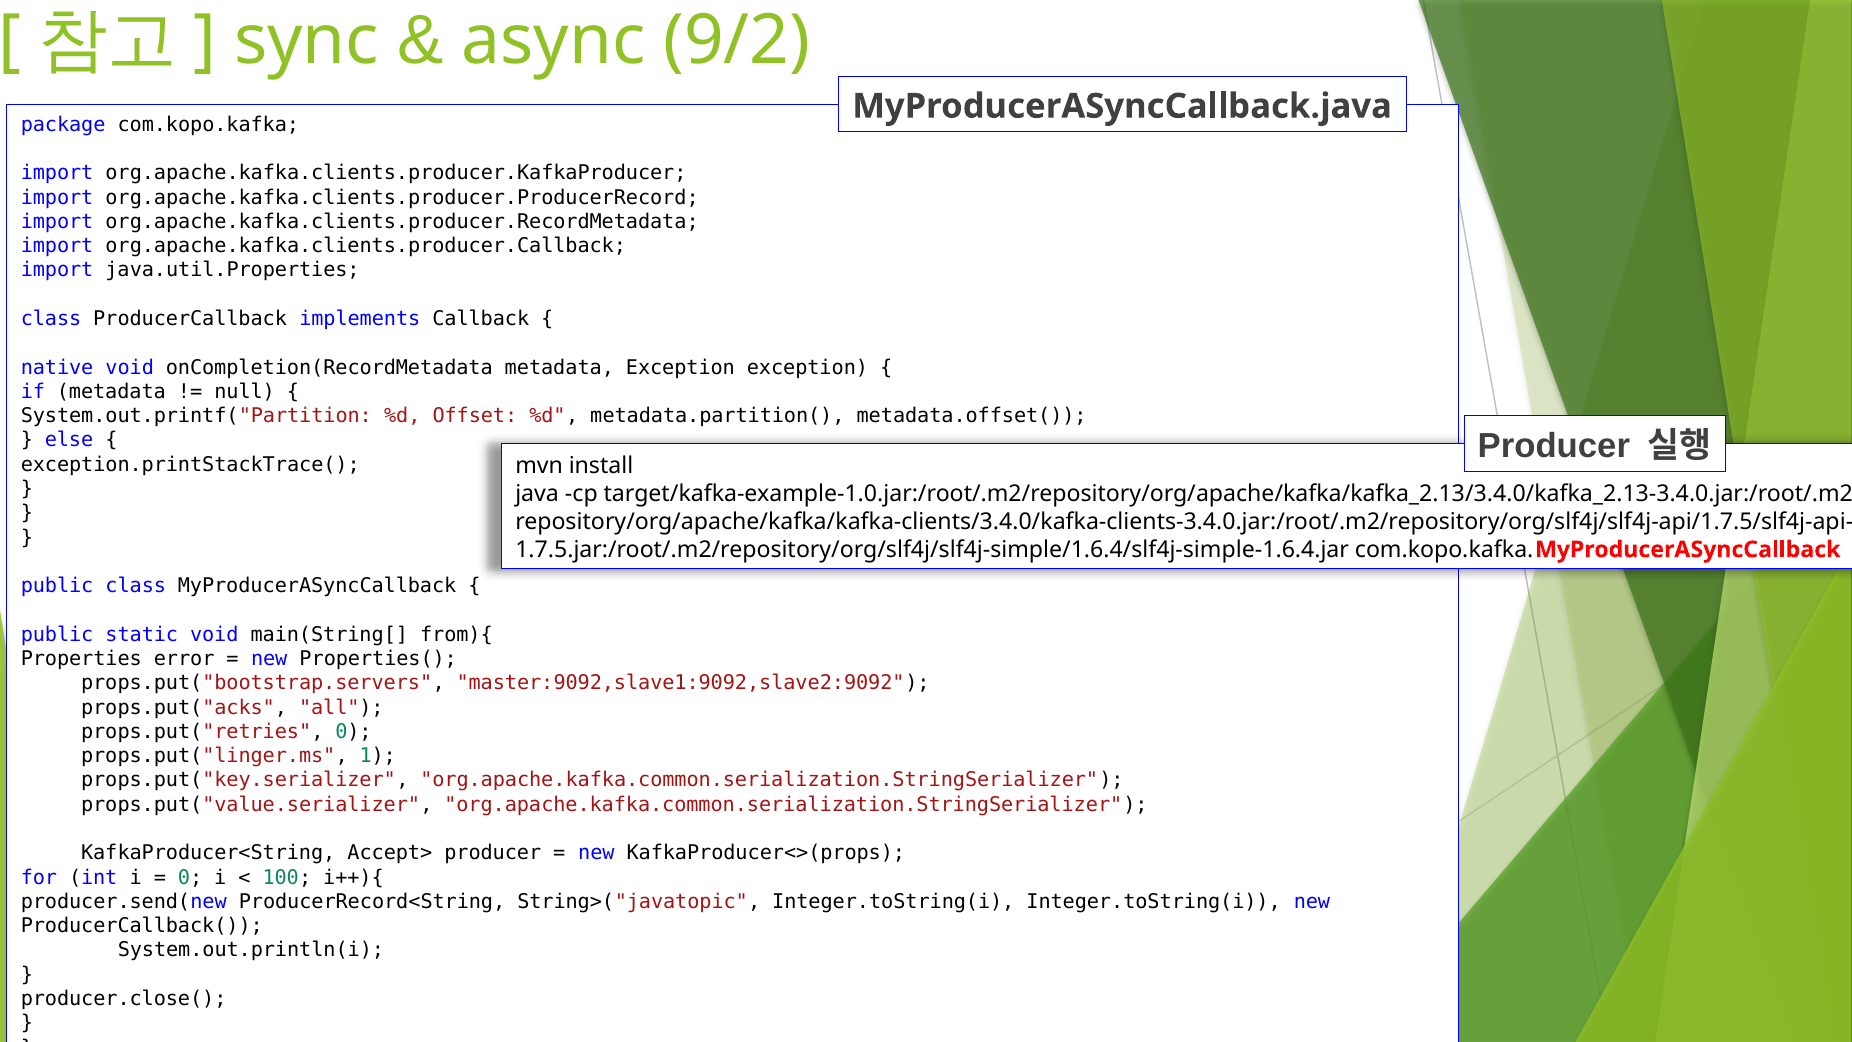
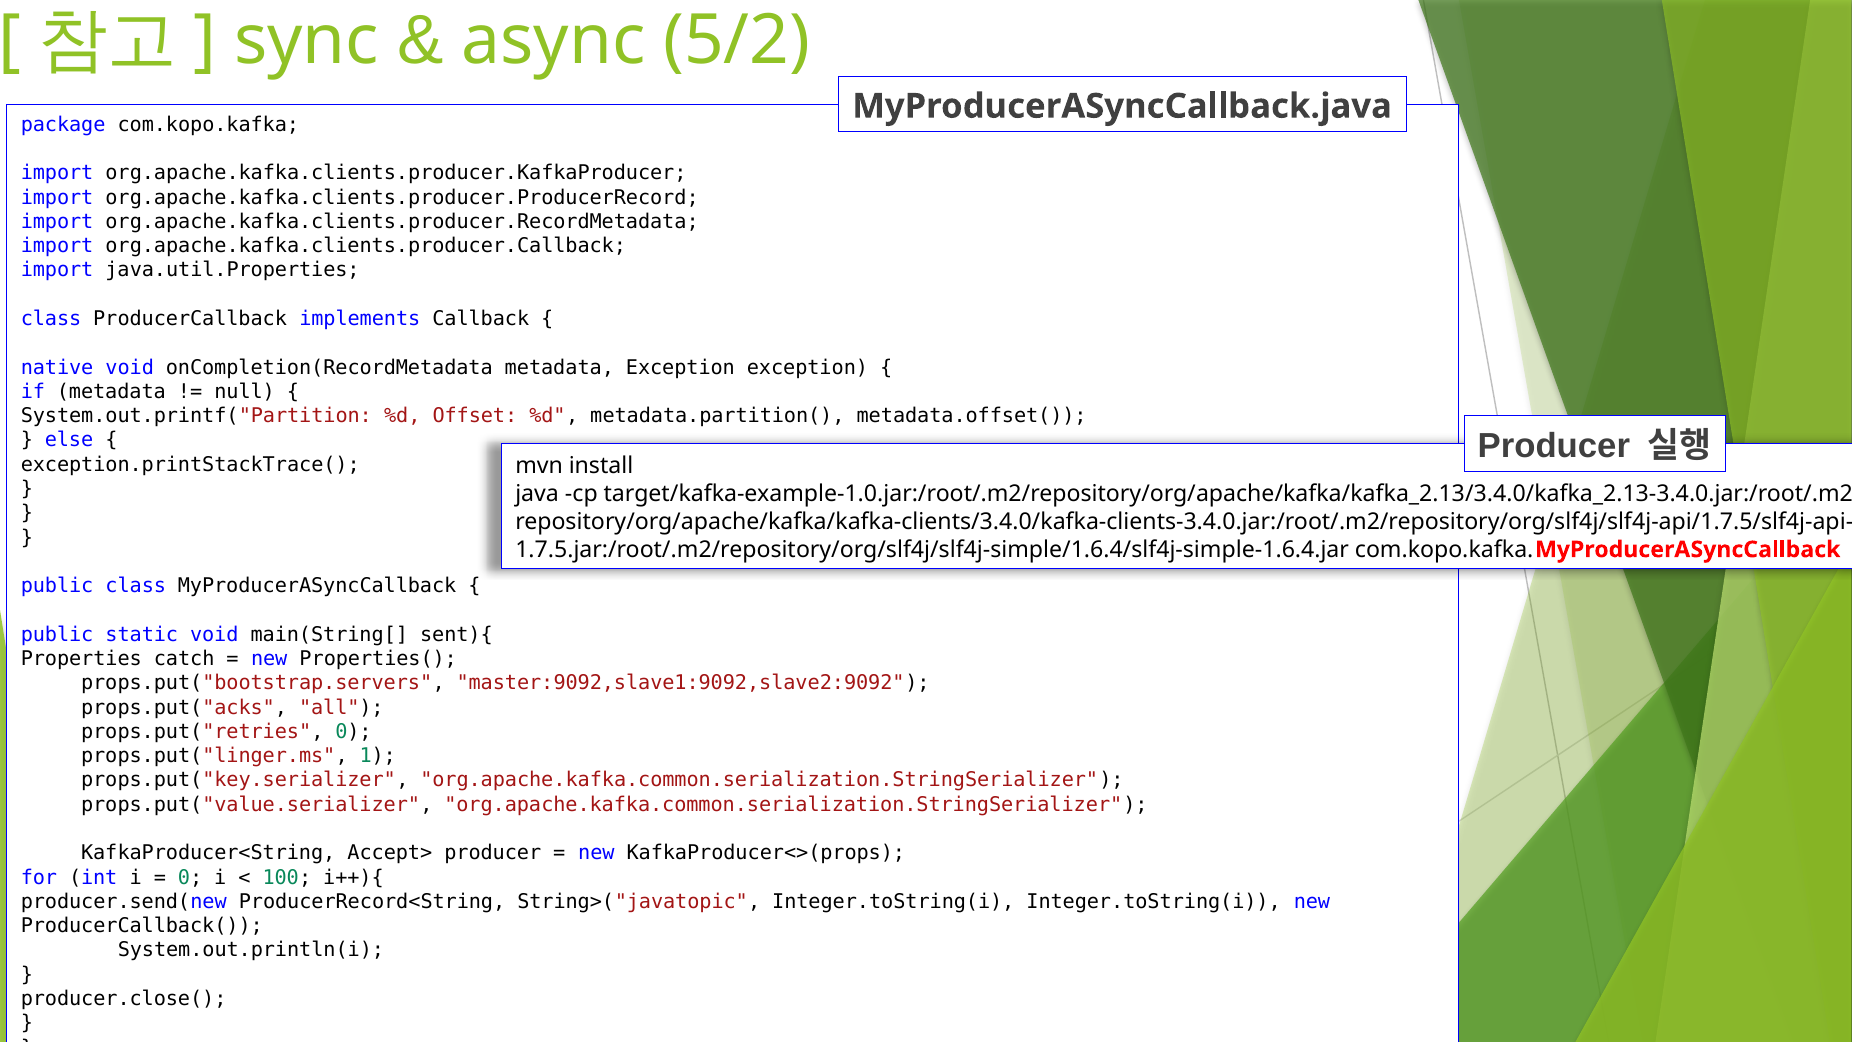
9/2: 9/2 -> 5/2
from){: from){ -> sent){
error: error -> catch
